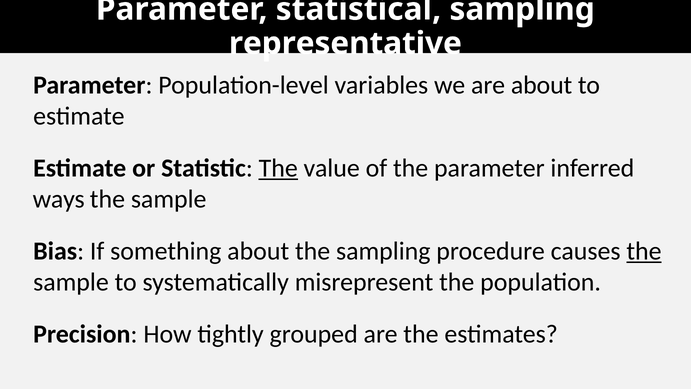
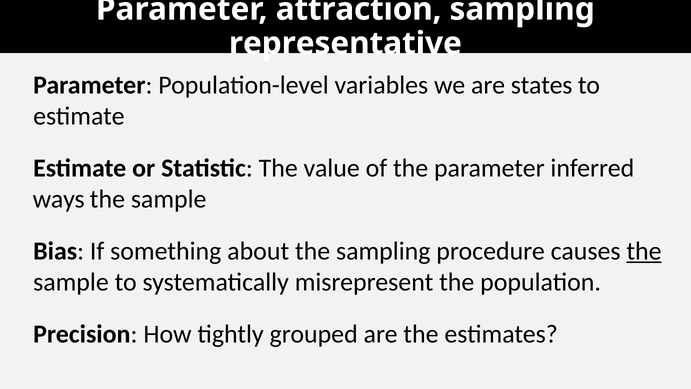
statistical: statistical -> attraction
are about: about -> states
The at (278, 168) underline: present -> none
